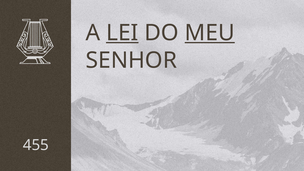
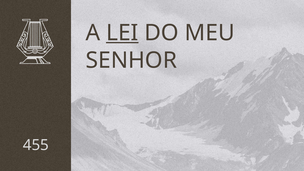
MEU underline: present -> none
